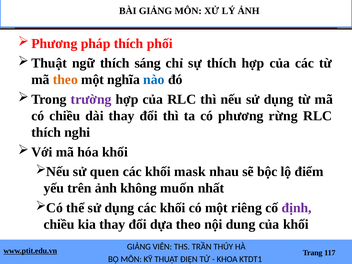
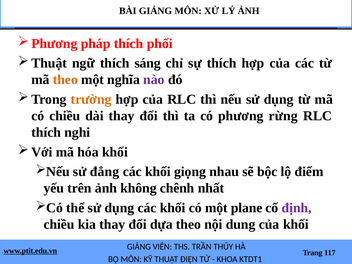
nào colour: blue -> purple
trường colour: purple -> orange
quen: quen -> đẳng
mask: mask -> giọng
muốn: muốn -> chênh
riêng: riêng -> plane
